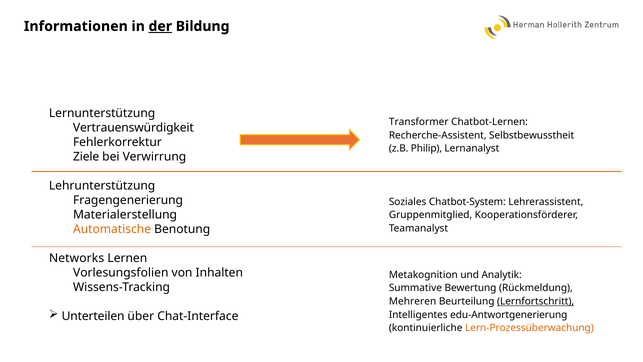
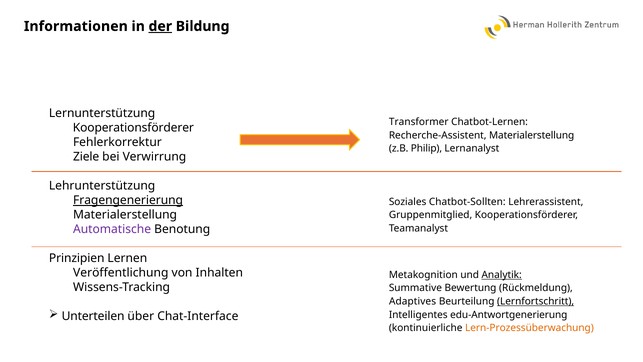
Vertrauenswürdigkeit at (133, 128): Vertrauenswürdigkeit -> Kooperationsförderer
Recherche-Assistent Selbstbewusstheit: Selbstbewusstheit -> Materialerstellung
Fragengenerierung underline: none -> present
Chatbot-System: Chatbot-System -> Chatbot-Sollten
Automatische colour: orange -> purple
Networks: Networks -> Prinzipien
Vorlesungsfolien: Vorlesungsfolien -> Veröffentlichung
Analytik underline: none -> present
Mehreren: Mehreren -> Adaptives
